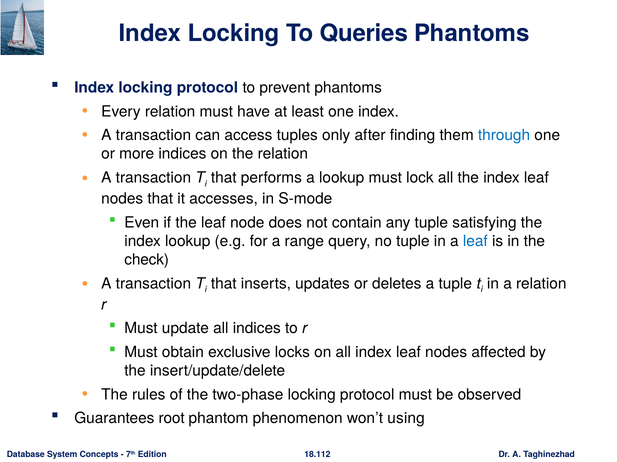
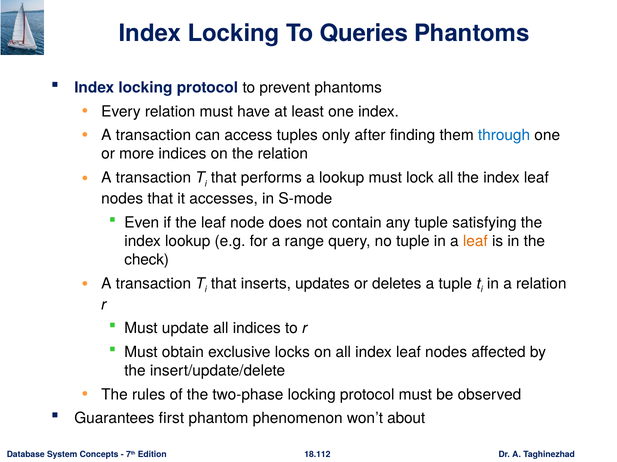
leaf at (475, 241) colour: blue -> orange
root: root -> first
using: using -> about
